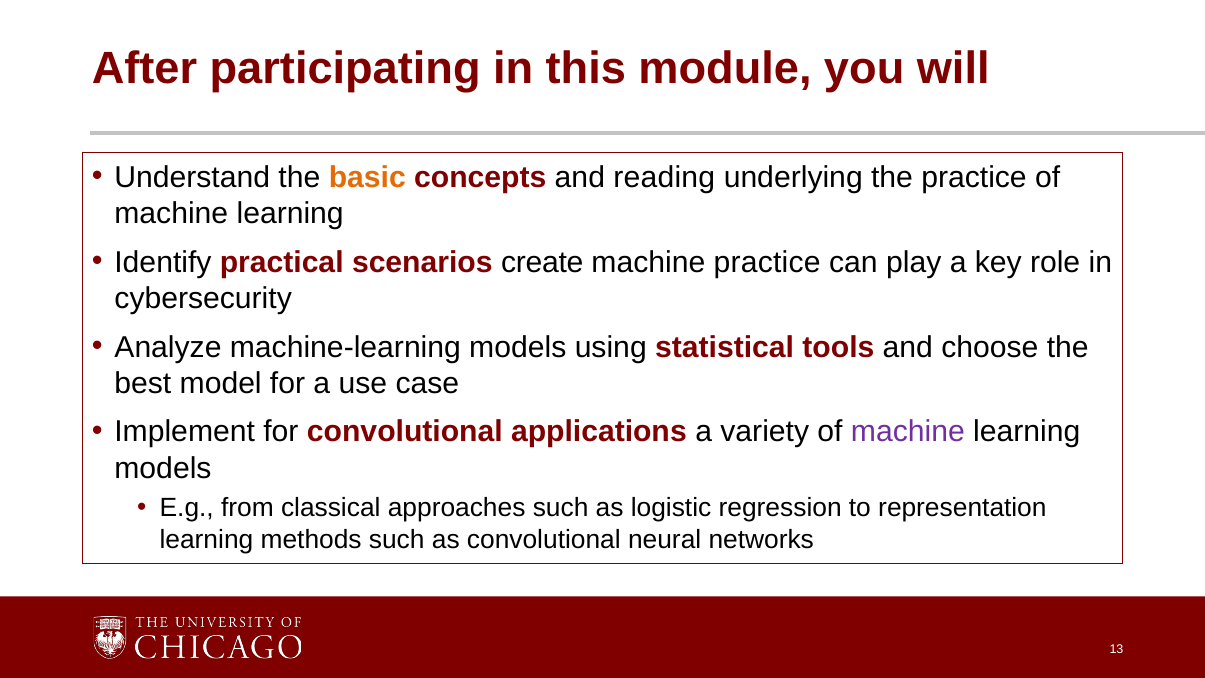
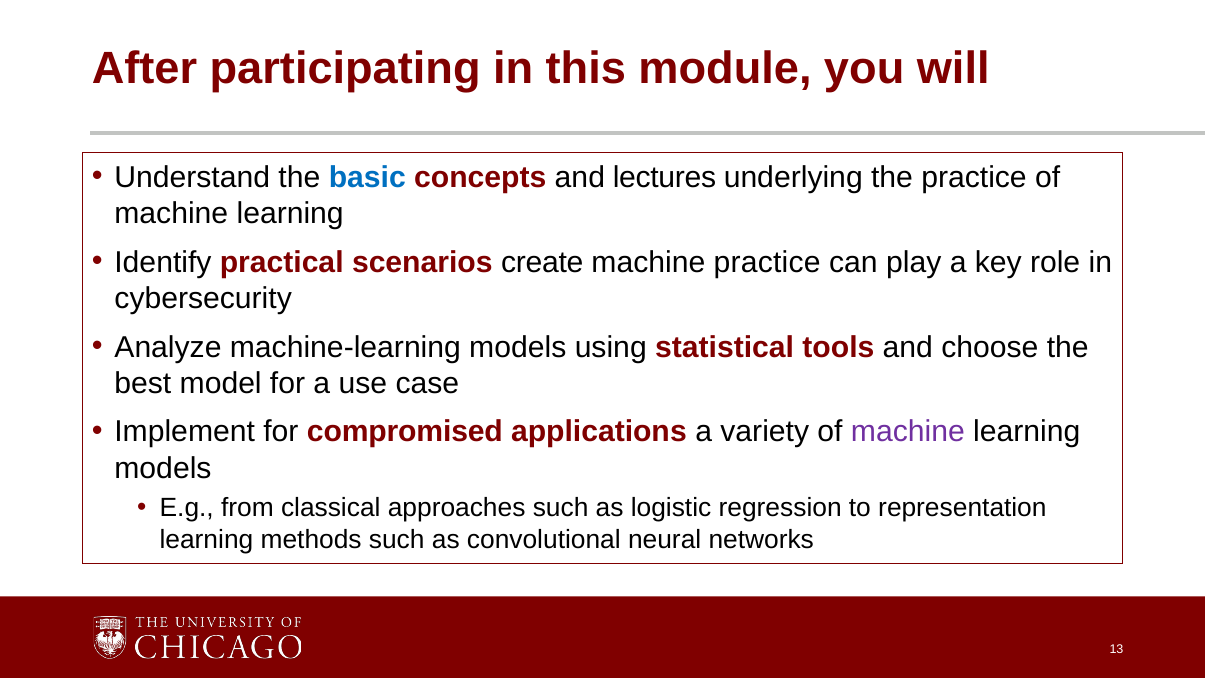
basic colour: orange -> blue
reading: reading -> lectures
for convolutional: convolutional -> compromised
